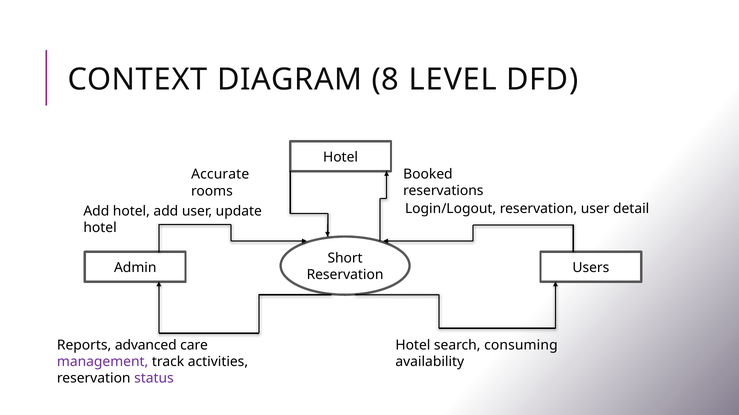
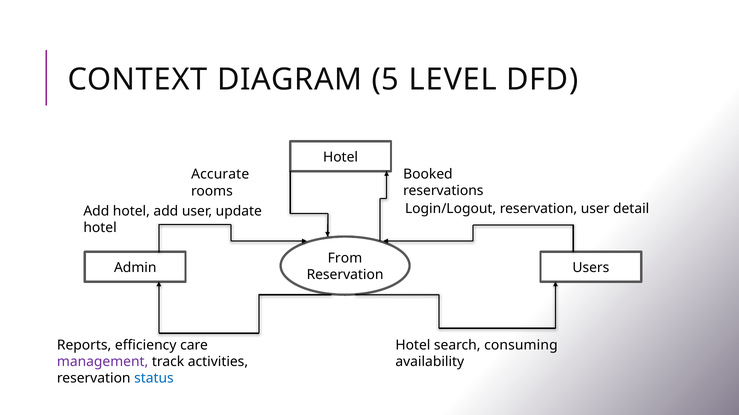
8: 8 -> 5
Short: Short -> From
advanced: advanced -> efficiency
status colour: purple -> blue
